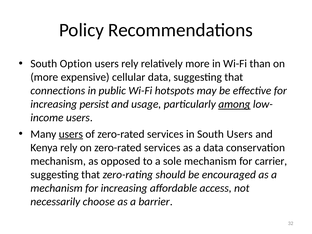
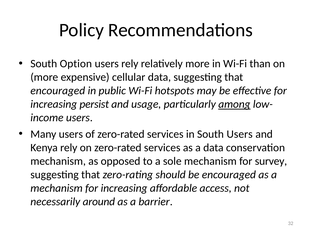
connections at (58, 91): connections -> encouraged
users at (71, 134) underline: present -> none
carrier: carrier -> survey
choose: choose -> around
